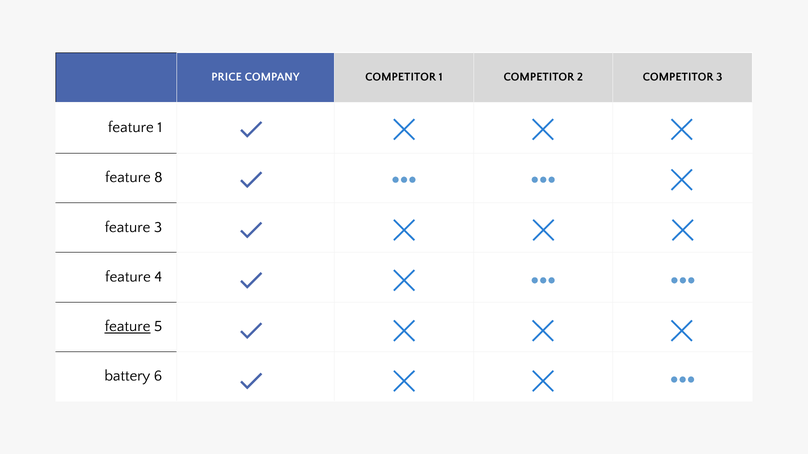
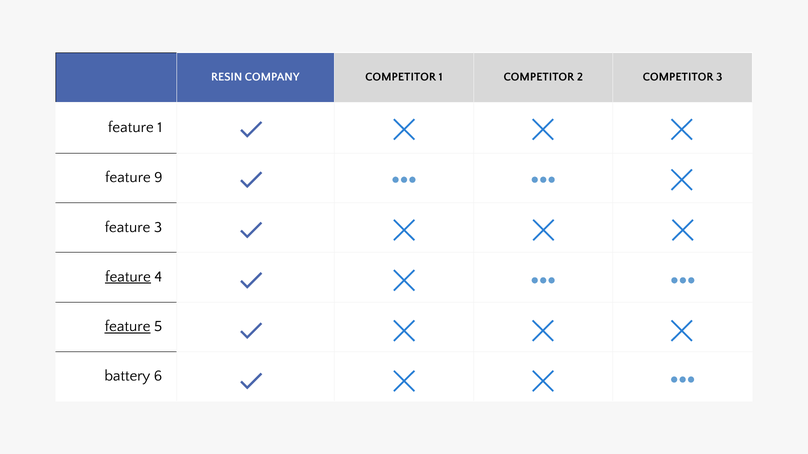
PRICE: PRICE -> RESIN
8: 8 -> 9
feature at (128, 277) underline: none -> present
